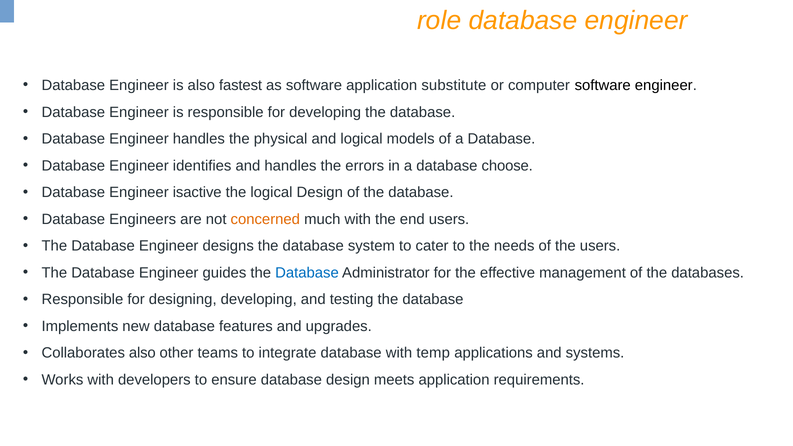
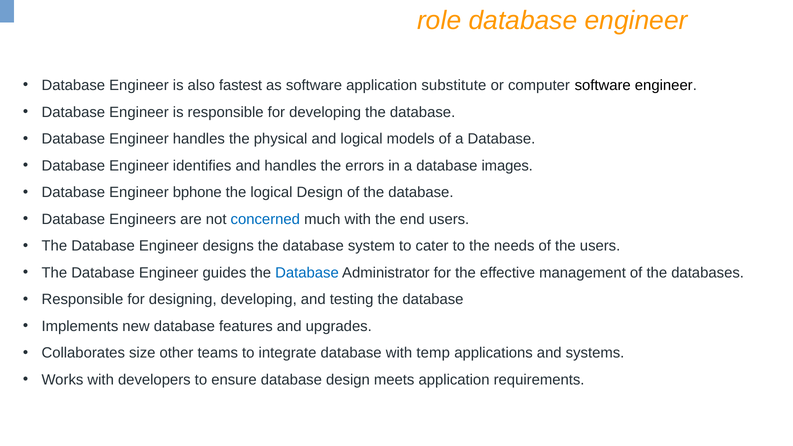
choose: choose -> images
isactive: isactive -> bphone
concerned colour: orange -> blue
Collaborates also: also -> size
